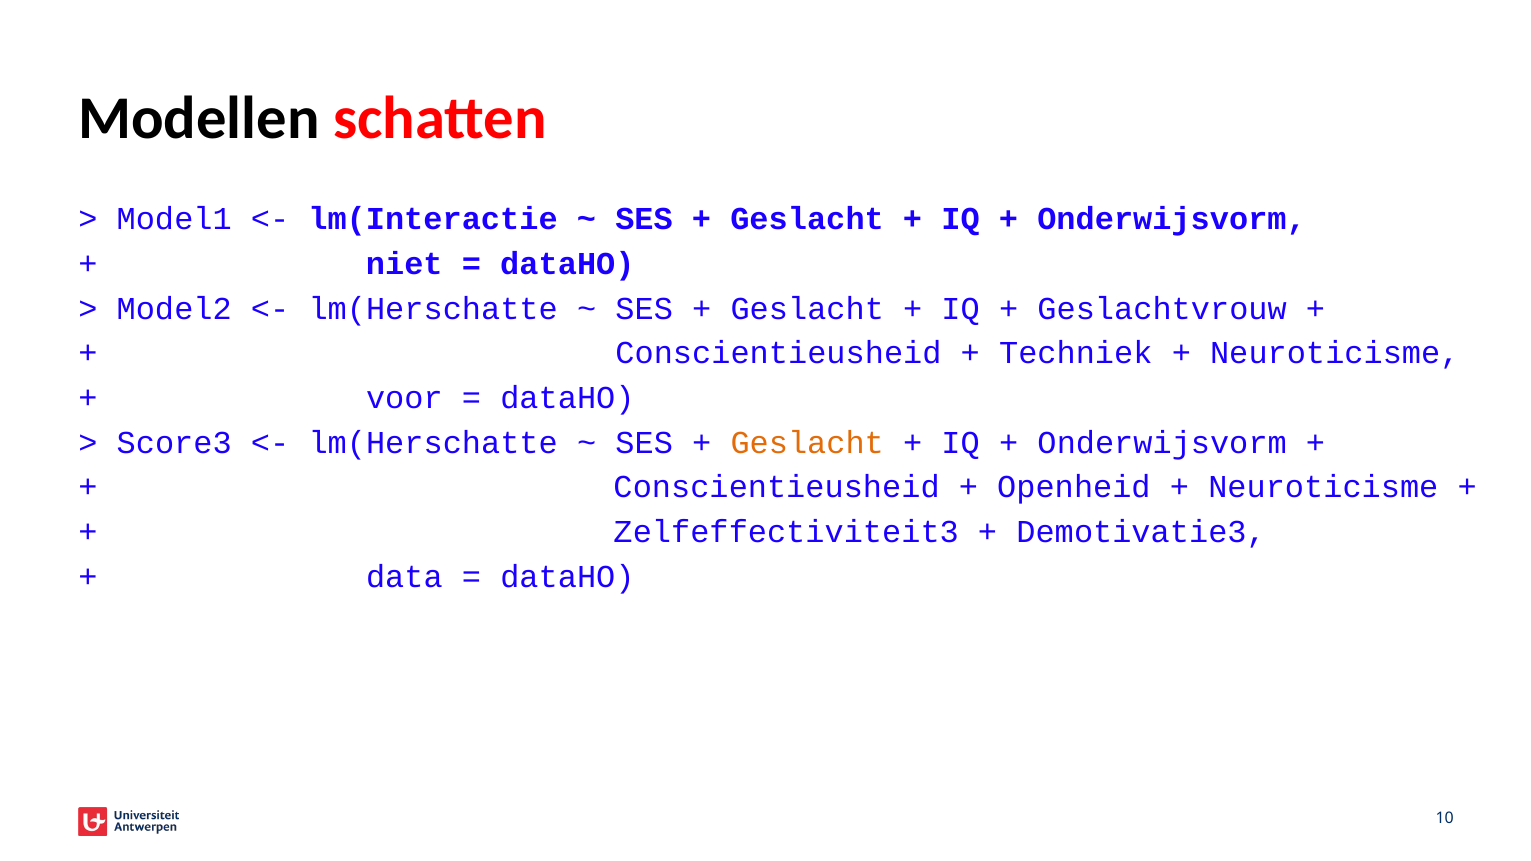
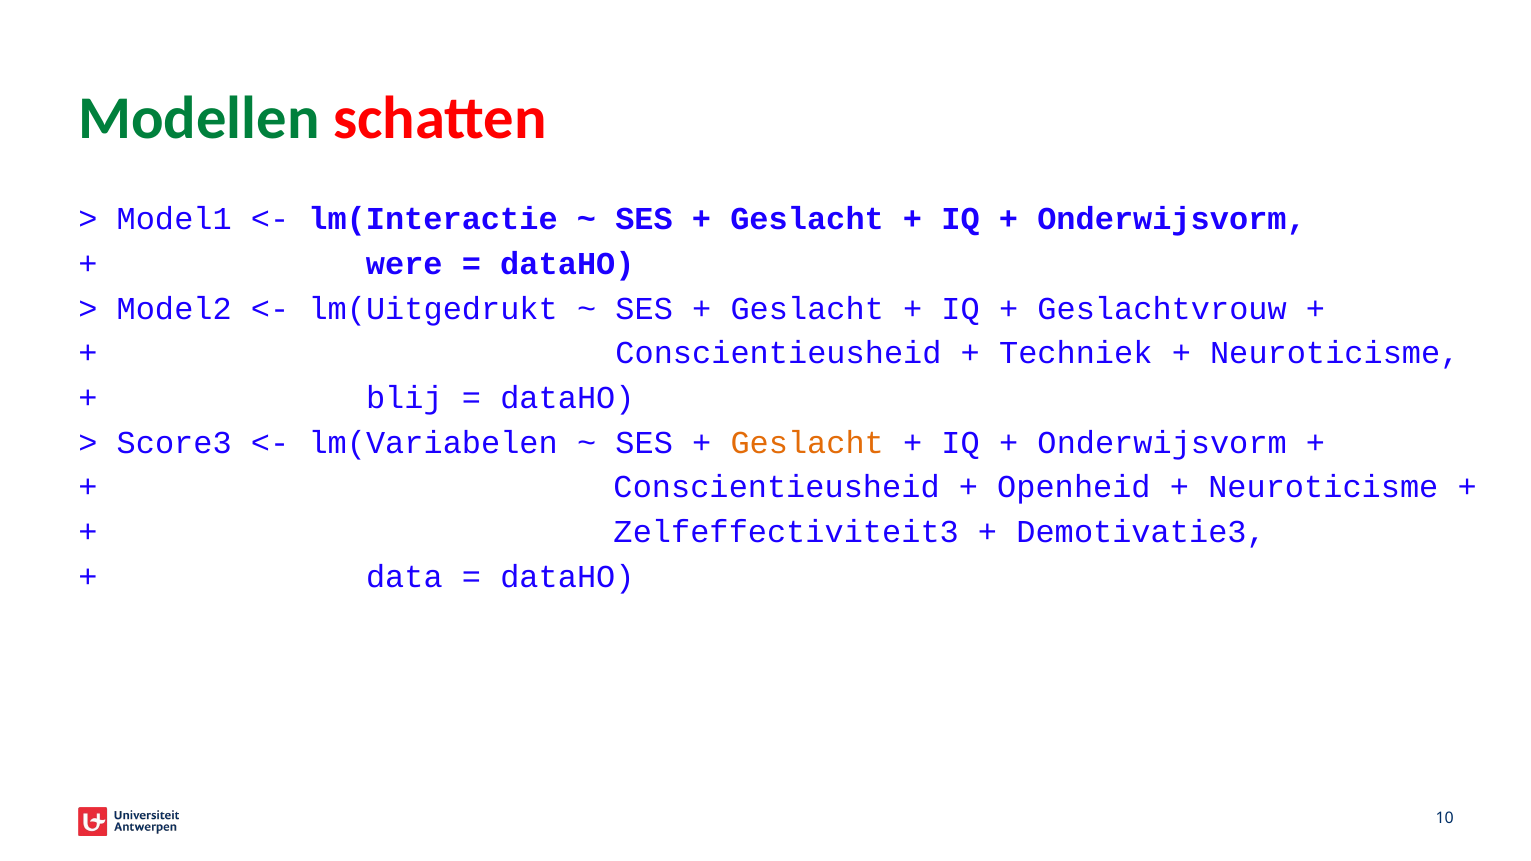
Modellen colour: black -> green
niet: niet -> were
lm(Herschatte at (433, 309): lm(Herschatte -> lm(Uitgedrukt
voor: voor -> blij
lm(Herschatte at (433, 443): lm(Herschatte -> lm(Variabelen
